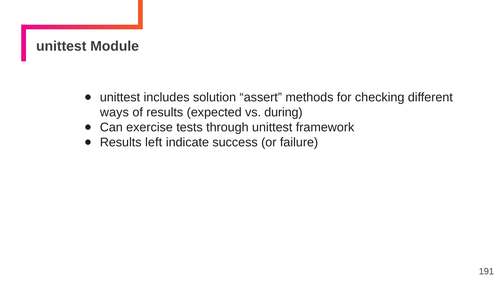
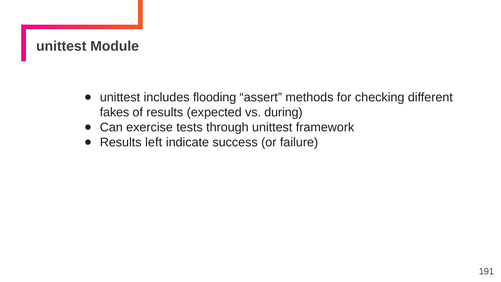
solution: solution -> flooding
ways: ways -> fakes
